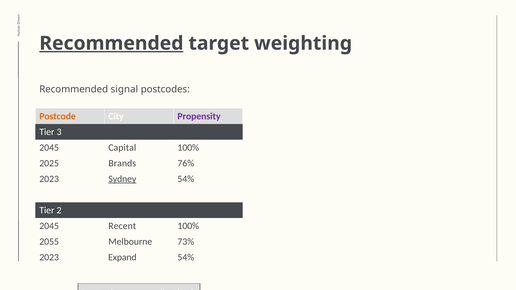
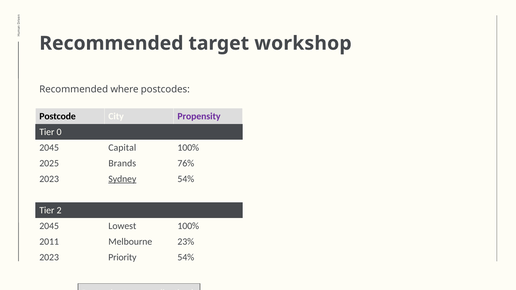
Recommended at (111, 43) underline: present -> none
weighting: weighting -> workshop
signal: signal -> where
Postcode colour: orange -> black
3: 3 -> 0
Recent: Recent -> Lowest
2055: 2055 -> 2011
73%: 73% -> 23%
Expand: Expand -> Priority
